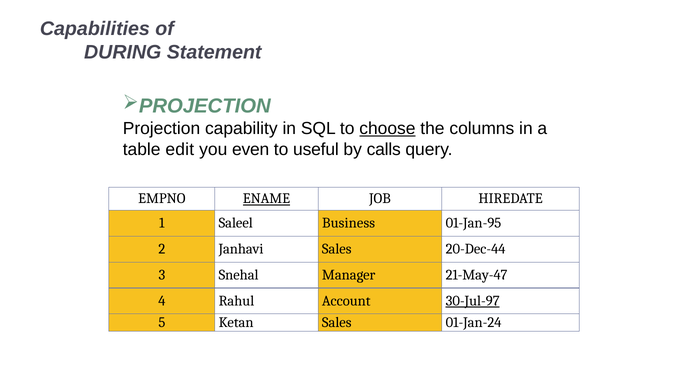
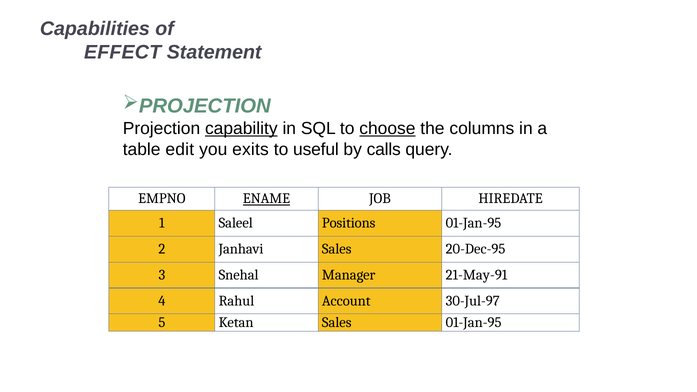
DURING: DURING -> EFFECT
capability underline: none -> present
even: even -> exits
Business: Business -> Positions
20-Dec-44: 20-Dec-44 -> 20-Dec-95
21-May-47: 21-May-47 -> 21-May-91
30-Jul-97 underline: present -> none
Sales 01-Jan-24: 01-Jan-24 -> 01-Jan-95
